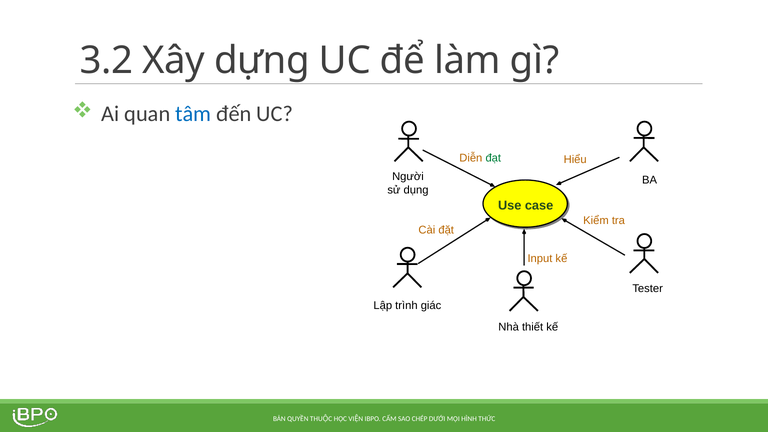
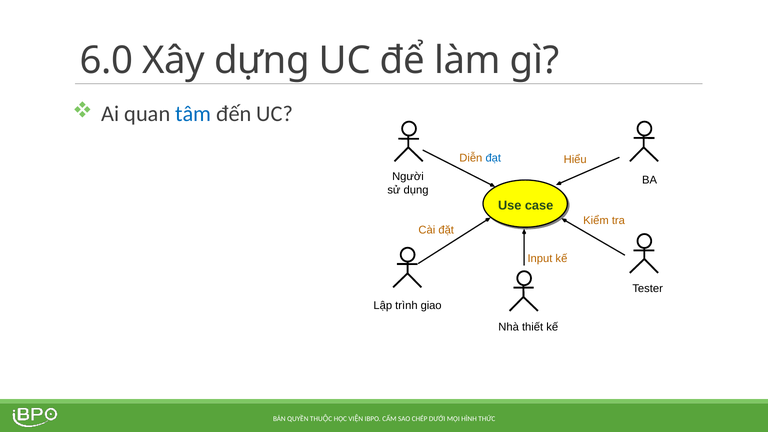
3.2: 3.2 -> 6.0
đạt colour: green -> blue
giác: giác -> giao
